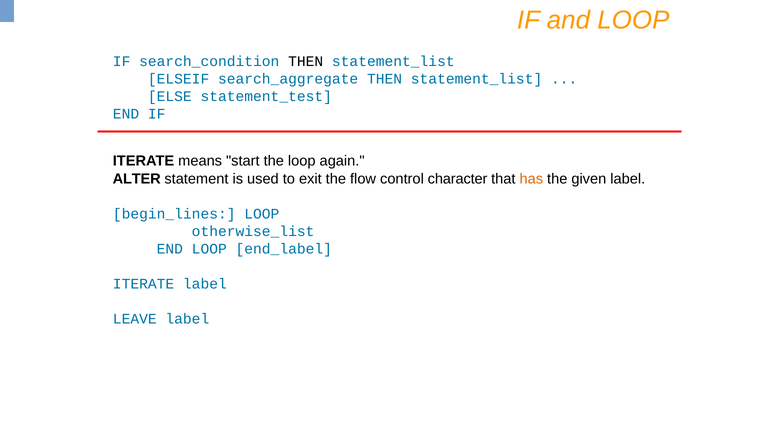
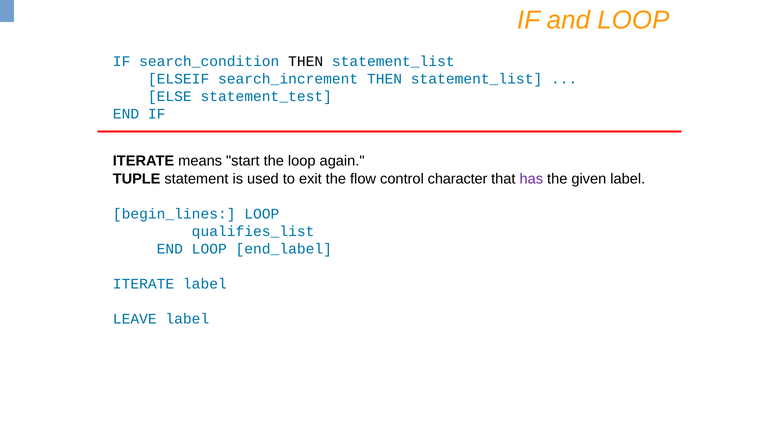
search_aggregate: search_aggregate -> search_increment
ALTER: ALTER -> TUPLE
has colour: orange -> purple
otherwise_list: otherwise_list -> qualifies_list
